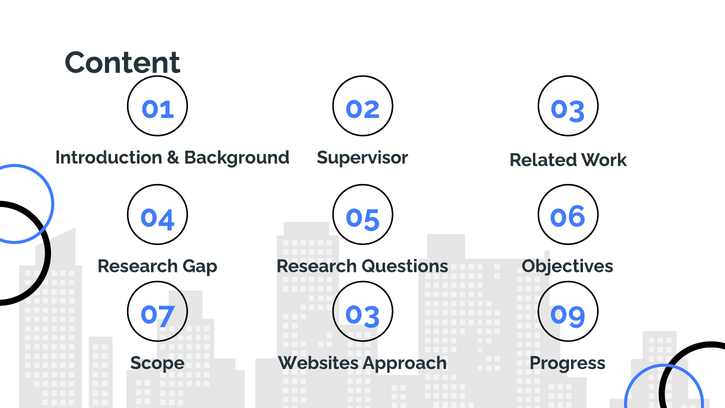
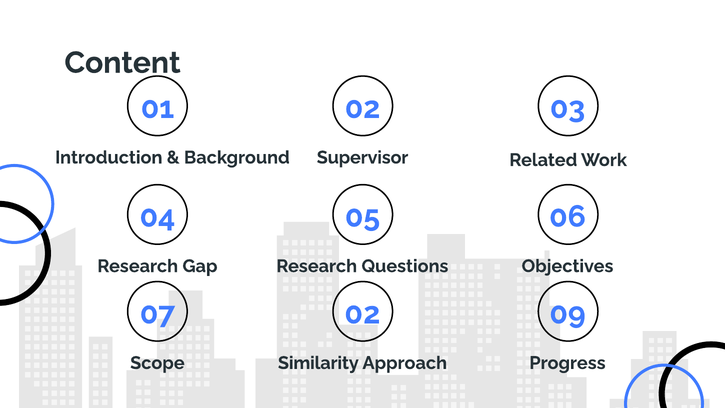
07 03: 03 -> 02
Websites: Websites -> Similarity
